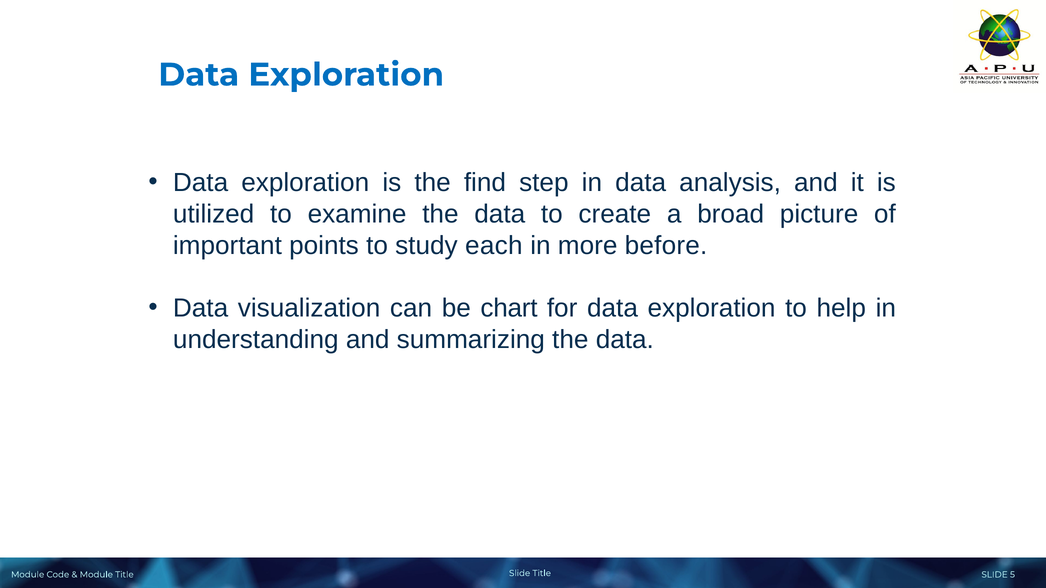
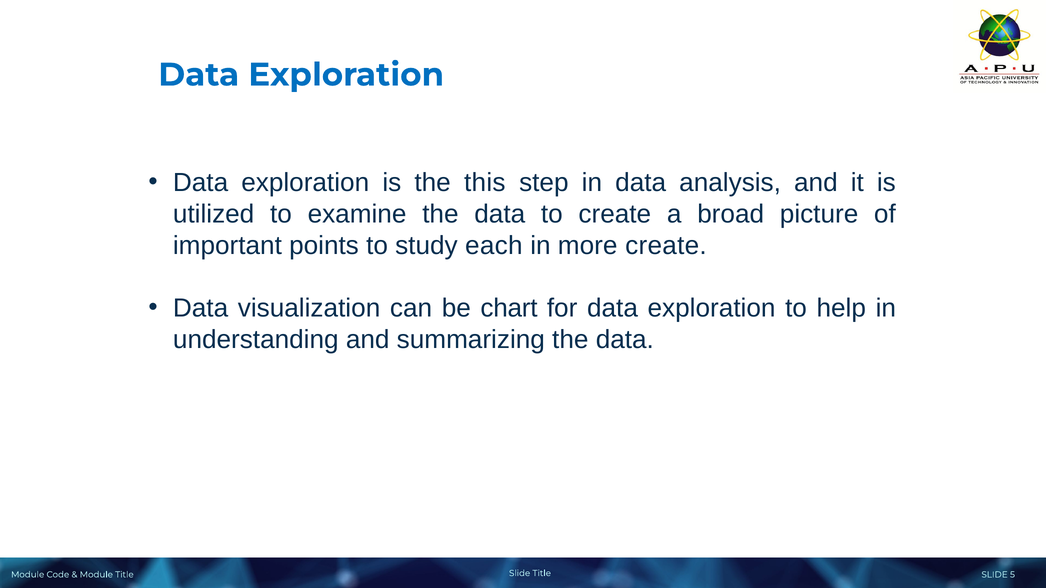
find: find -> this
more before: before -> create
